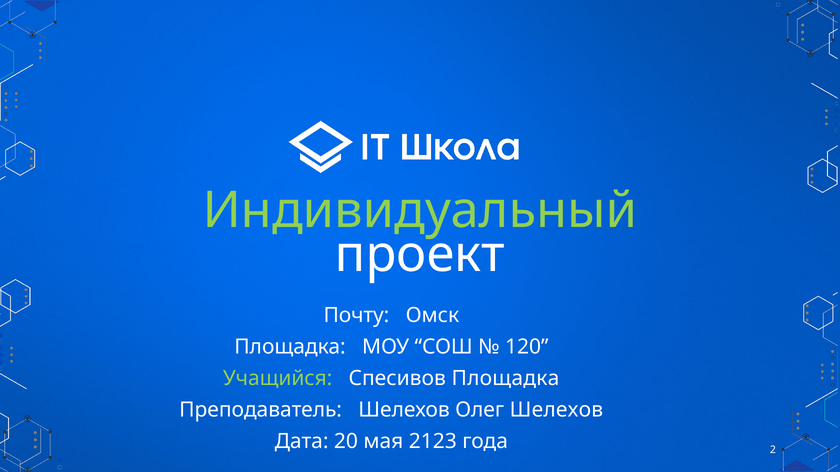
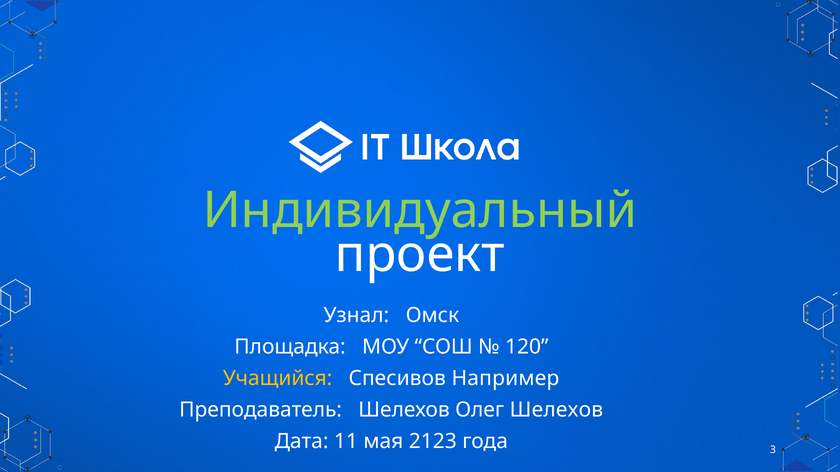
Почту: Почту -> Узнал
Учащийся colour: light green -> yellow
Спесивов Площадка: Площадка -> Например
20: 20 -> 11
2: 2 -> 3
